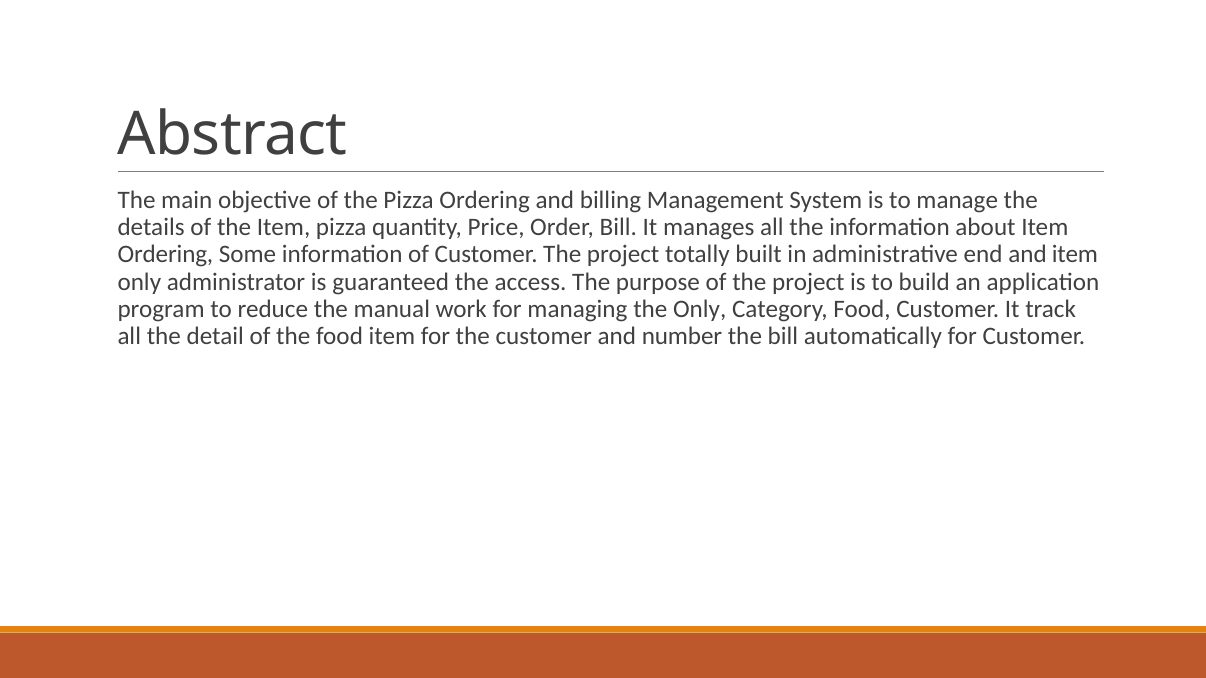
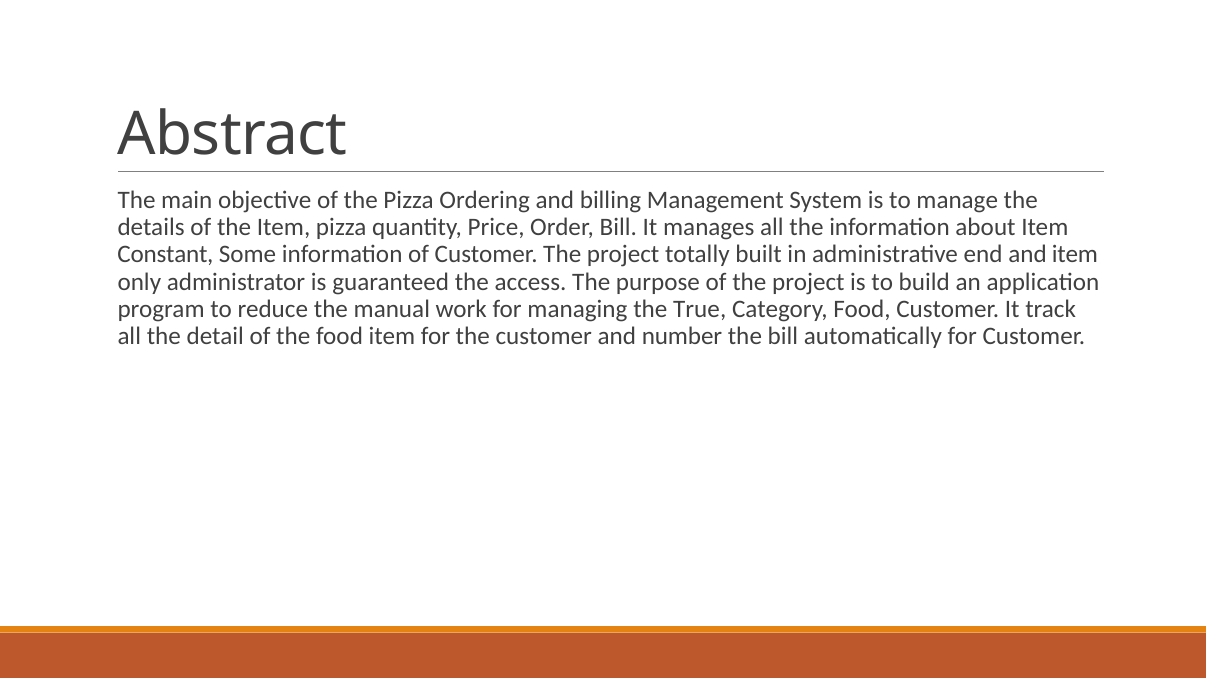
Ordering at (165, 255): Ordering -> Constant
the Only: Only -> True
